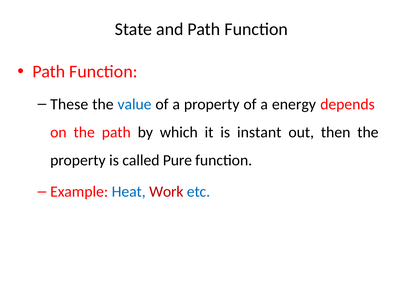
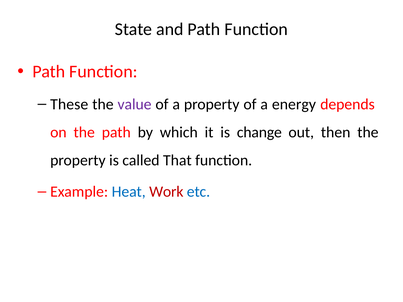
value colour: blue -> purple
instant: instant -> change
Pure: Pure -> That
